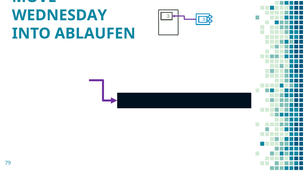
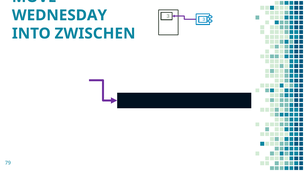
ABLAUFEN: ABLAUFEN -> ZWISCHEN
